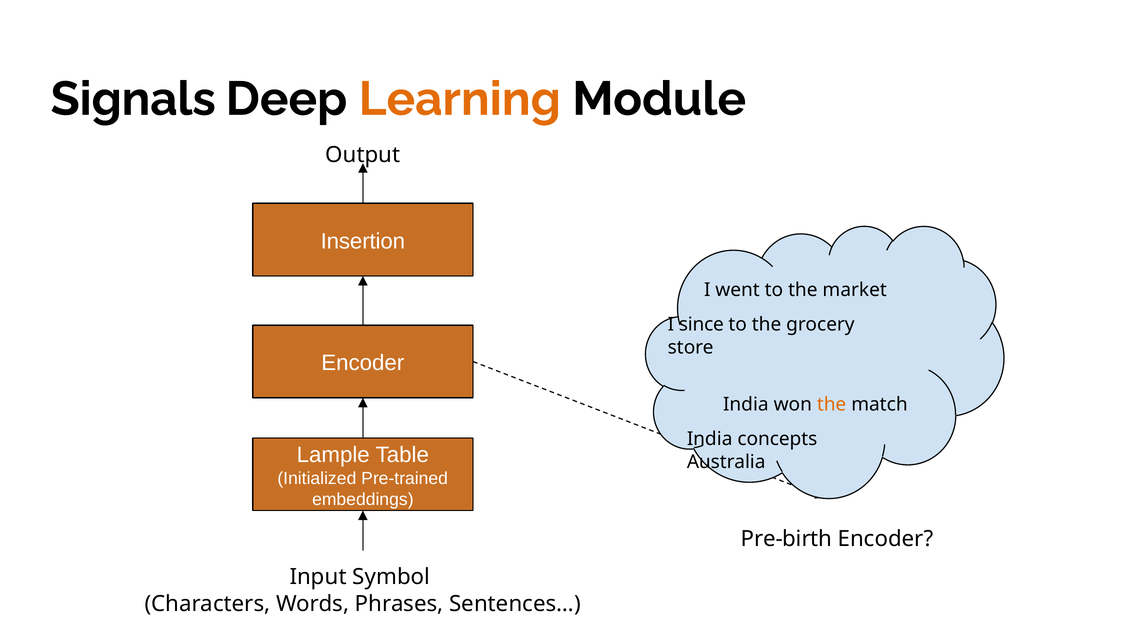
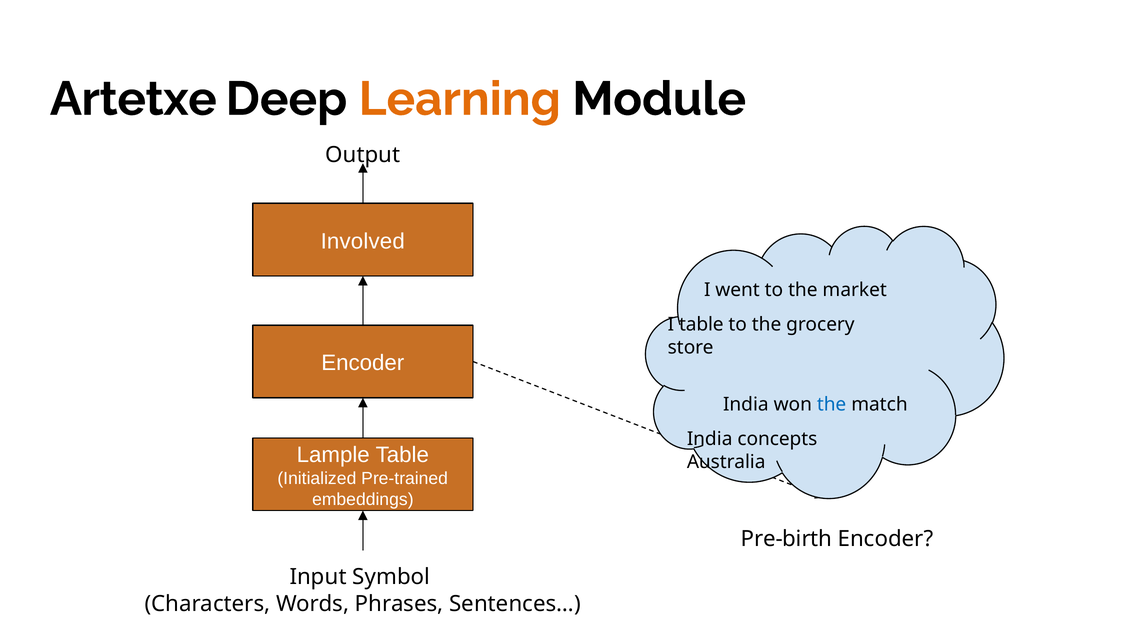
Signals: Signals -> Artetxe
Insertion: Insertion -> Involved
I since: since -> table
the at (832, 405) colour: orange -> blue
